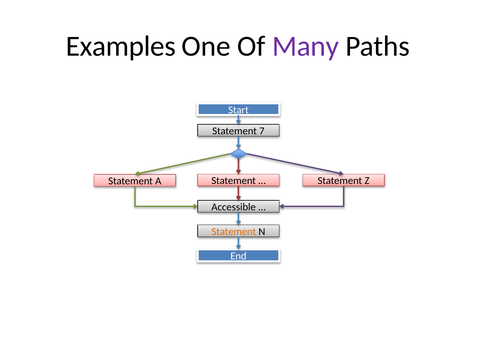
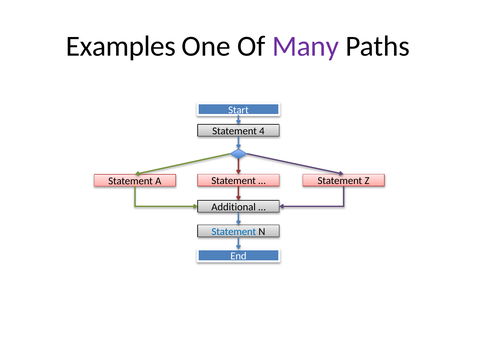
7: 7 -> 4
Accessible: Accessible -> Additional
Statement at (234, 232) colour: orange -> blue
